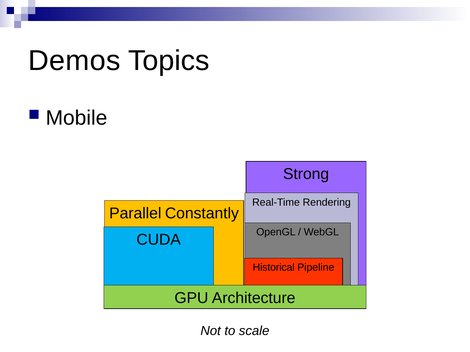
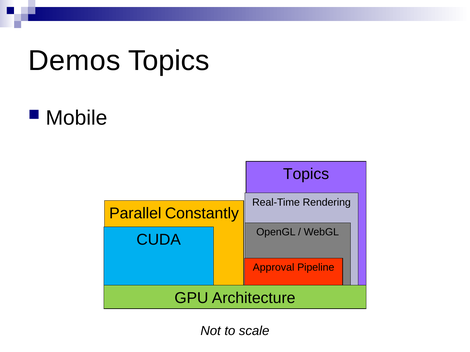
Strong at (306, 174): Strong -> Topics
Historical: Historical -> Approval
